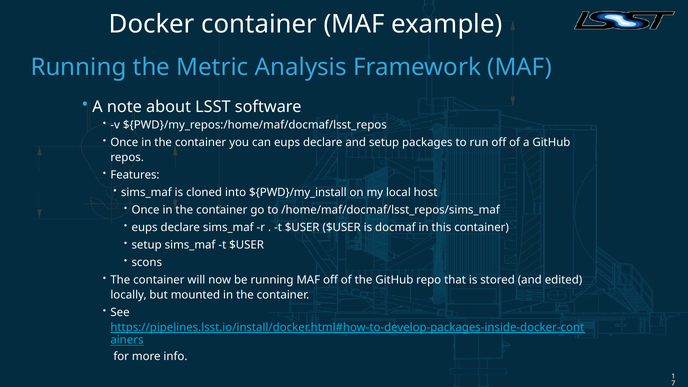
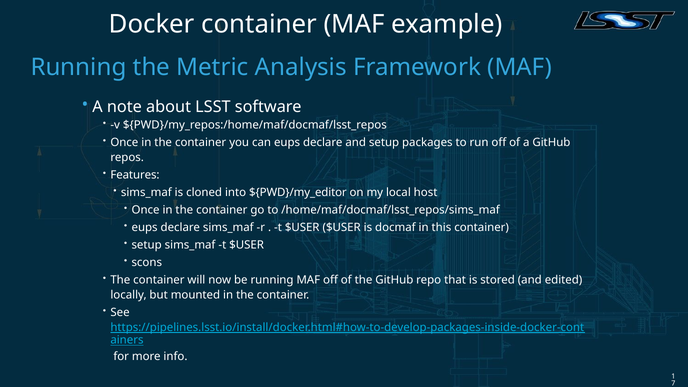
${PWD}/my_install: ${PWD}/my_install -> ${PWD}/my_editor
